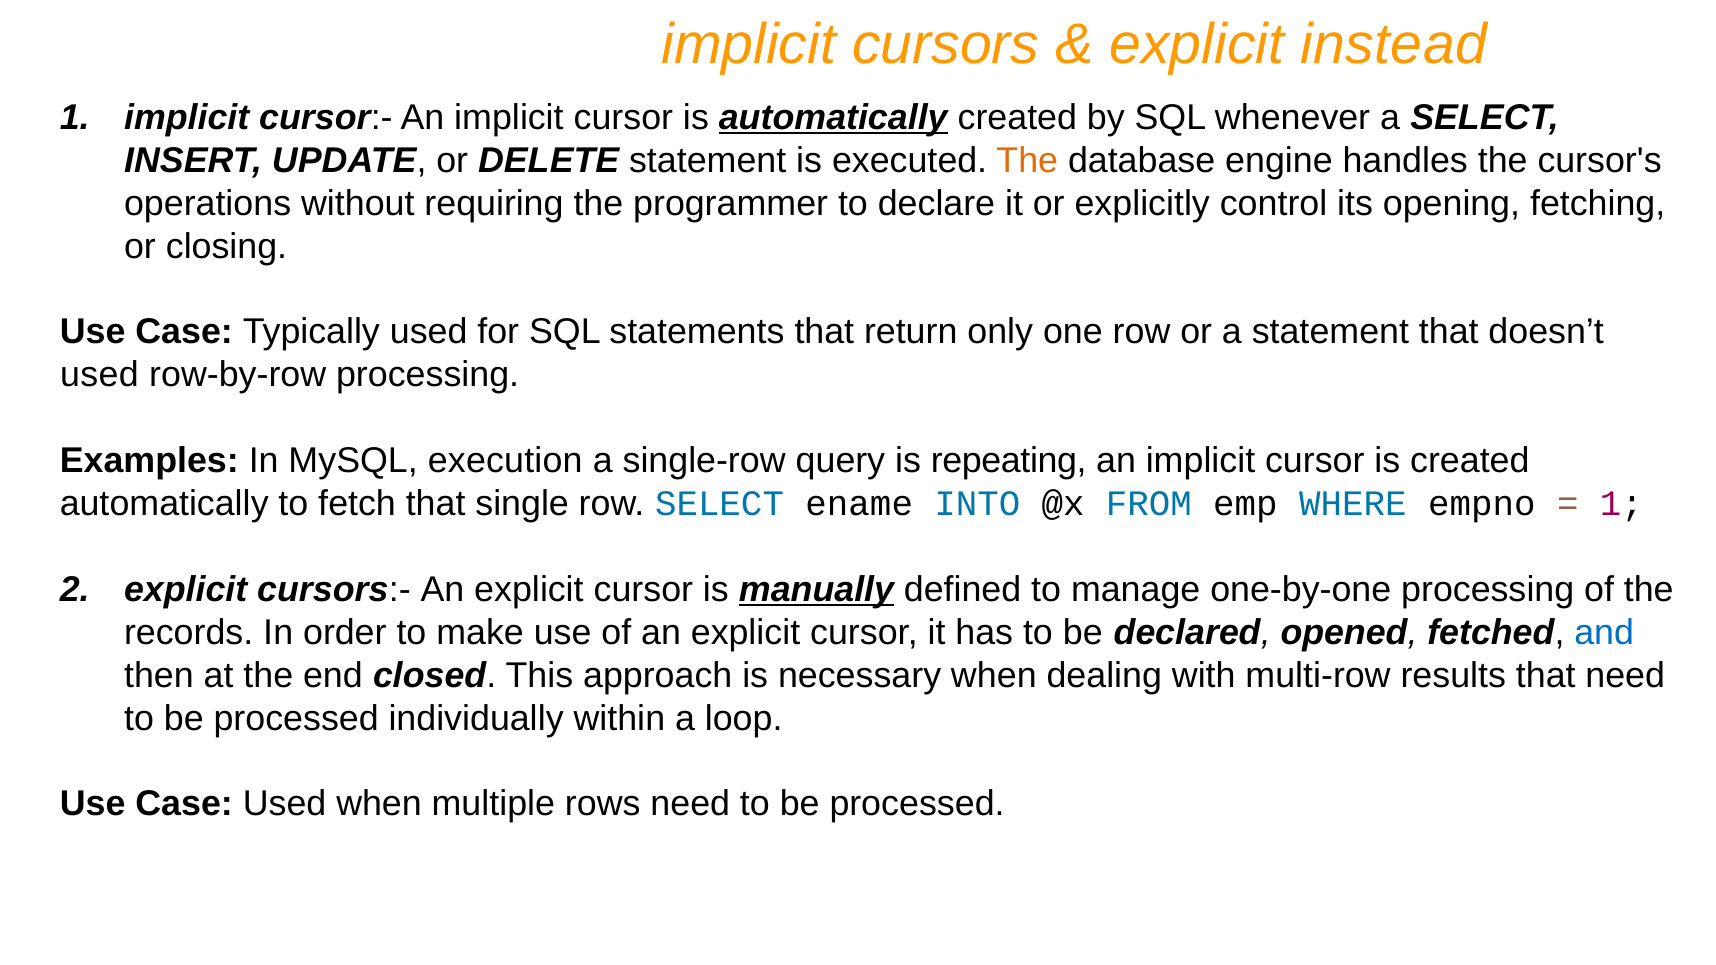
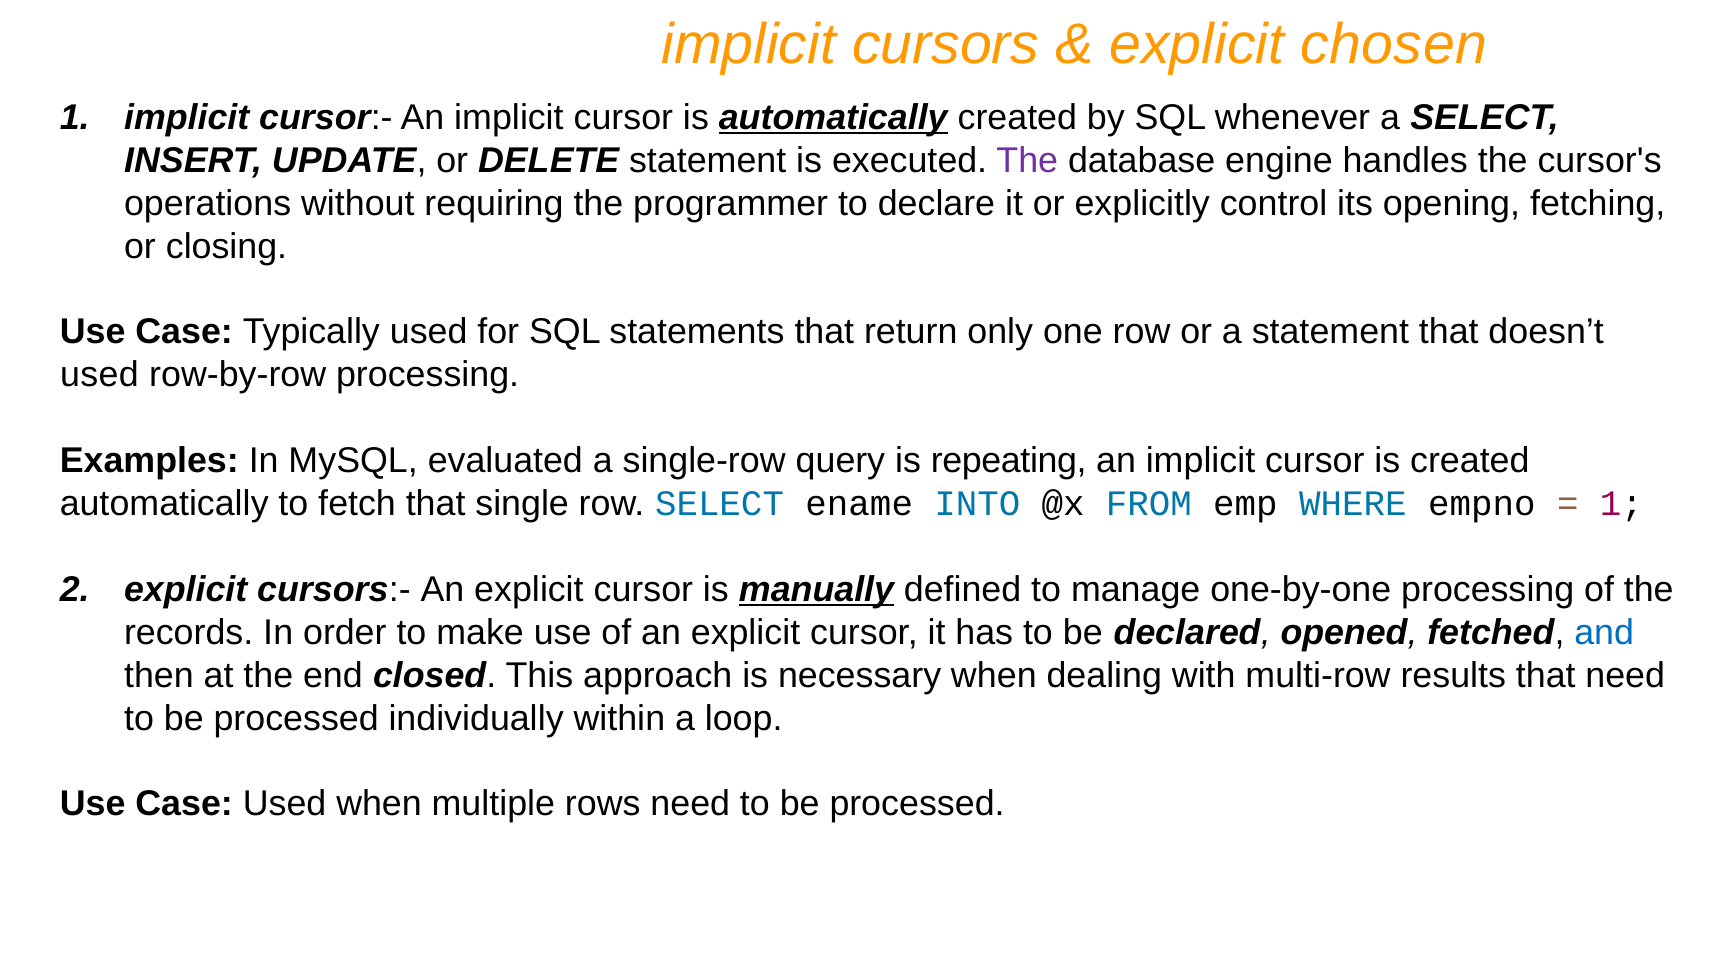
instead: instead -> chosen
The at (1027, 161) colour: orange -> purple
execution: execution -> evaluated
